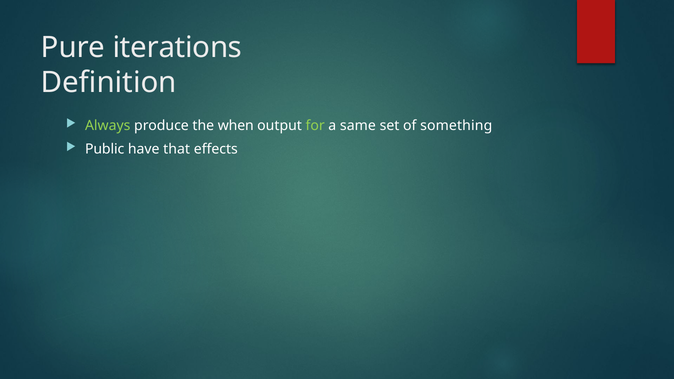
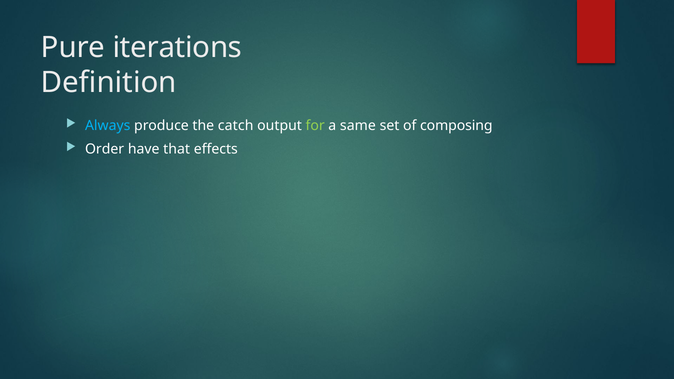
Always colour: light green -> light blue
when: when -> catch
something: something -> composing
Public: Public -> Order
